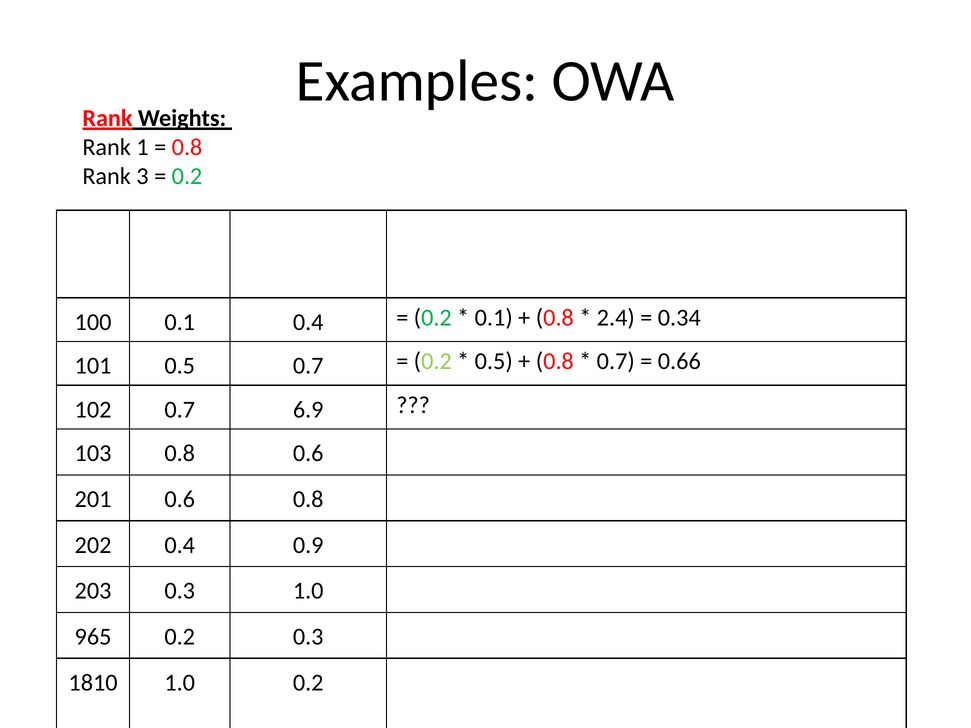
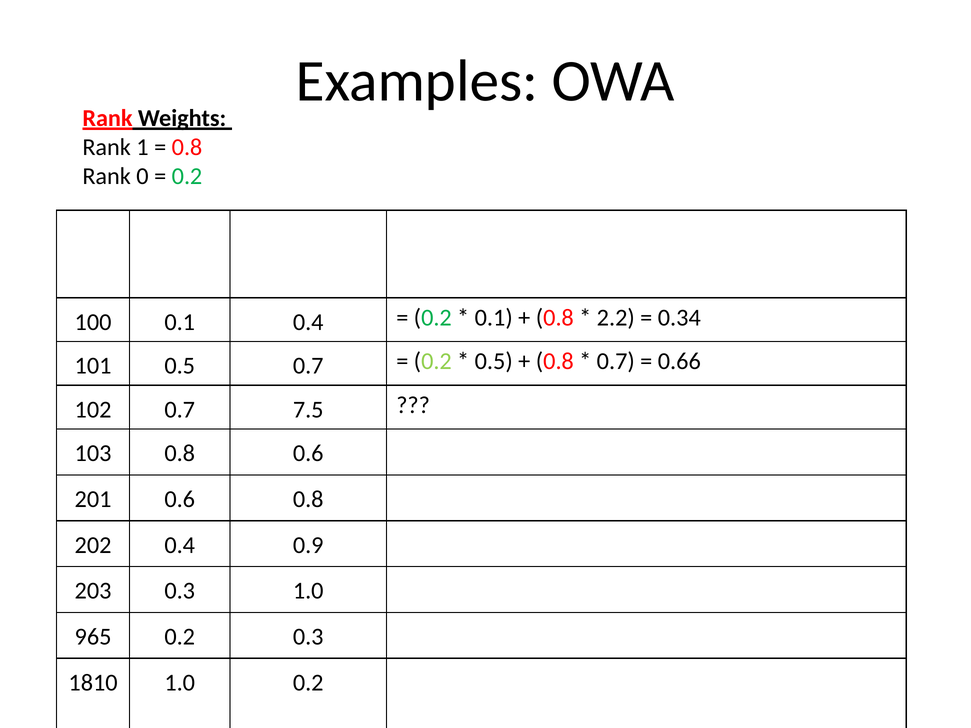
3: 3 -> 0
2.4: 2.4 -> 2.2
6.9: 6.9 -> 7.5
